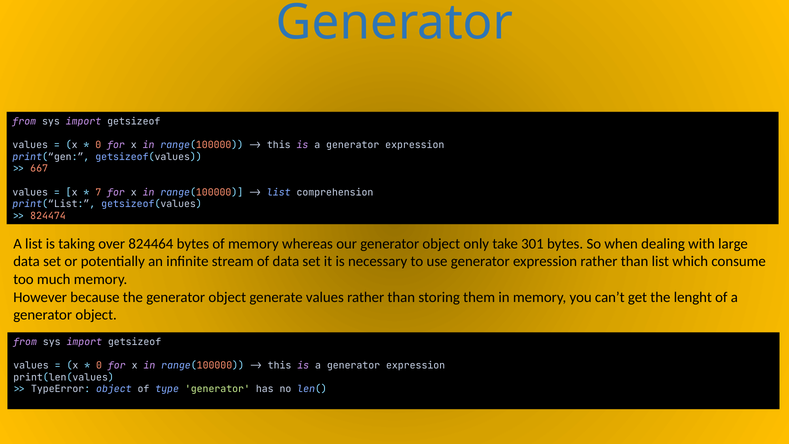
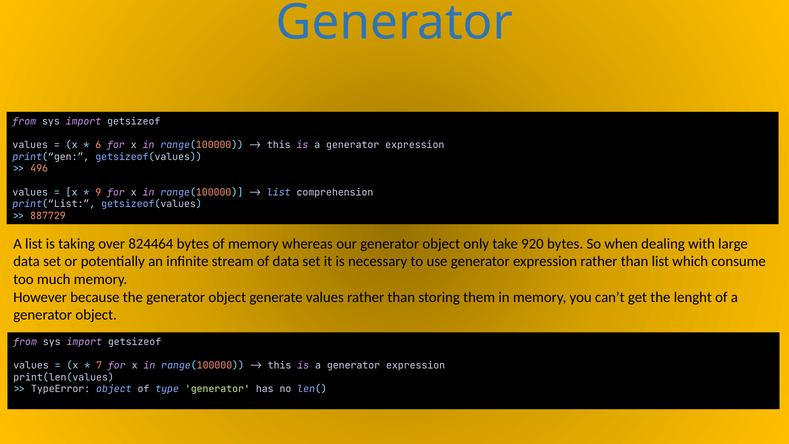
0 at (98, 145): 0 -> 6
667: 667 -> 496
7: 7 -> 9
824474: 824474 -> 887729
301: 301 -> 920
0 at (99, 365): 0 -> 7
